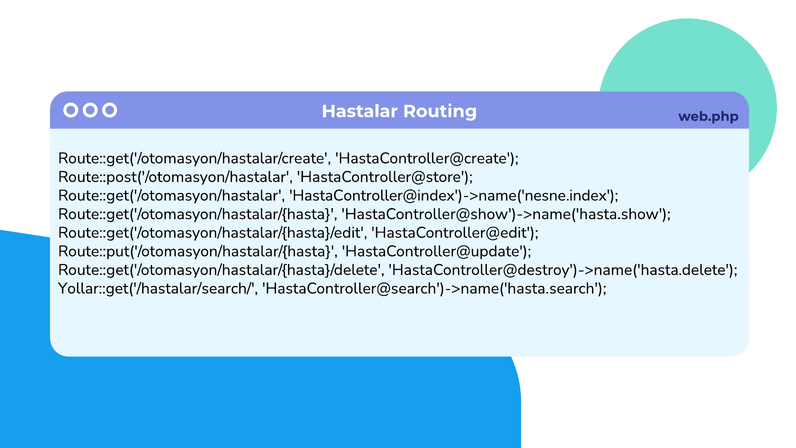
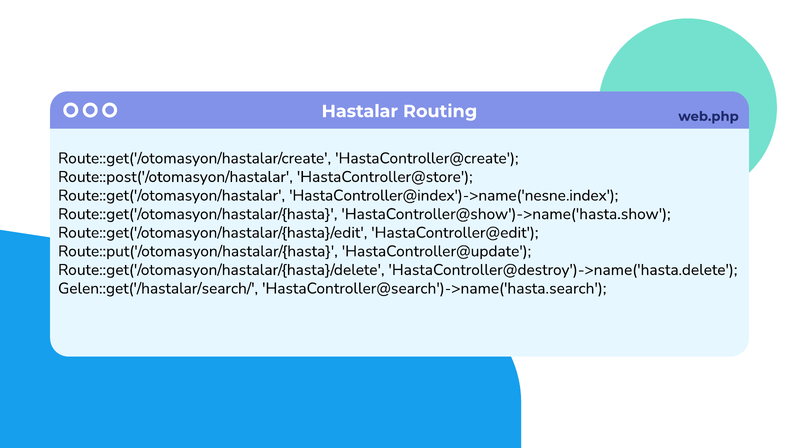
Yollar::get('/hastalar/search/: Yollar::get('/hastalar/search/ -> Gelen::get('/hastalar/search/
